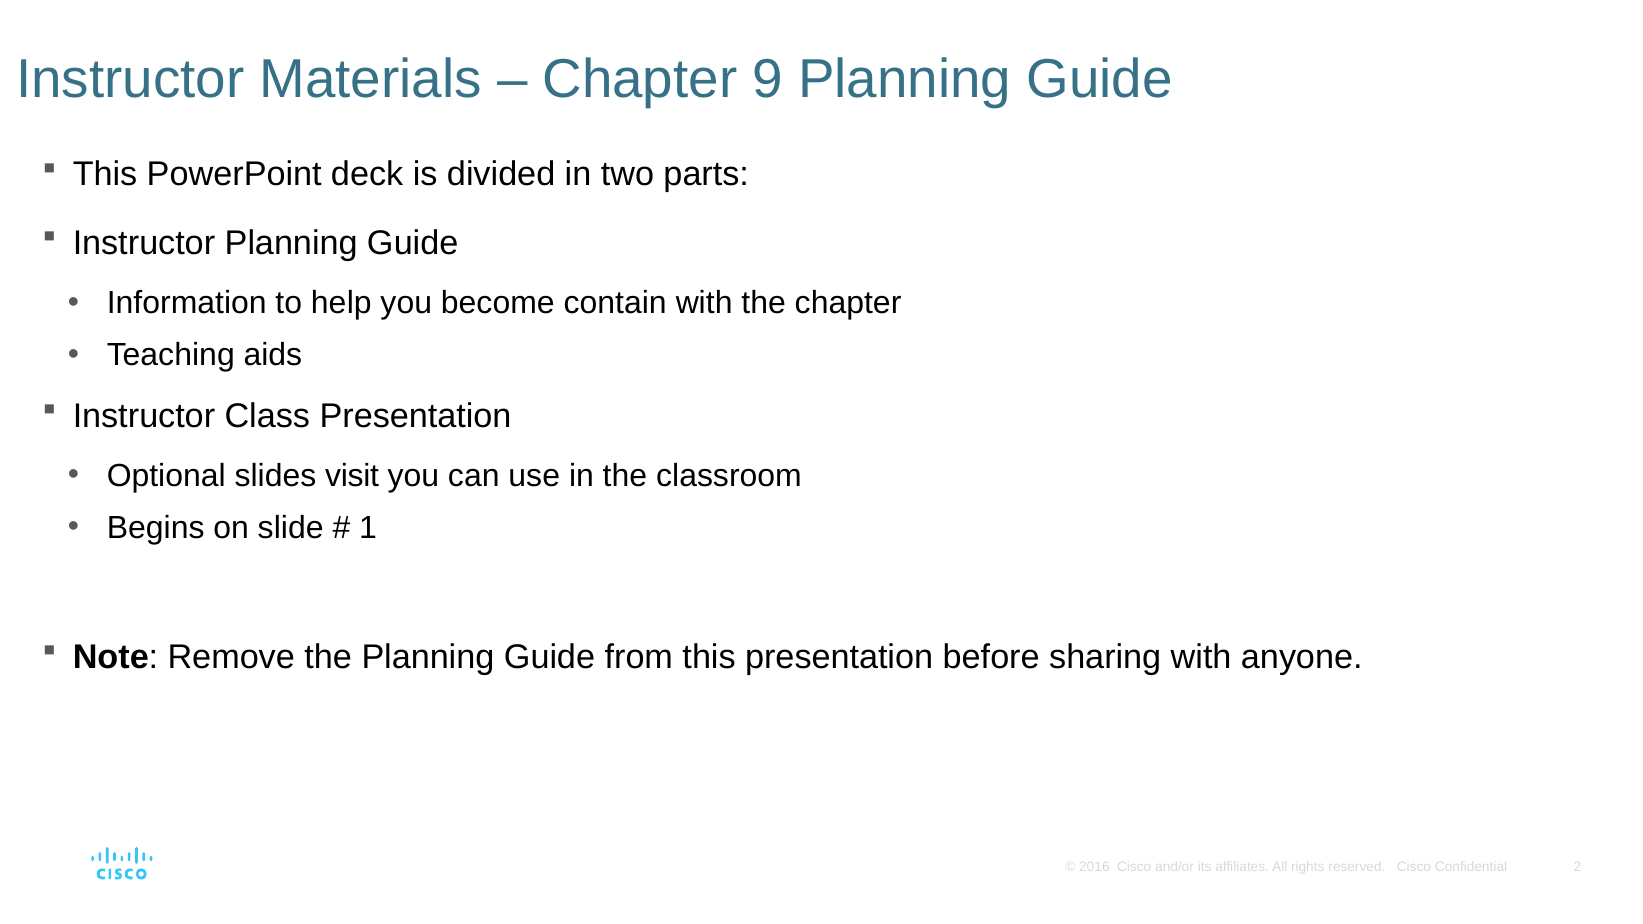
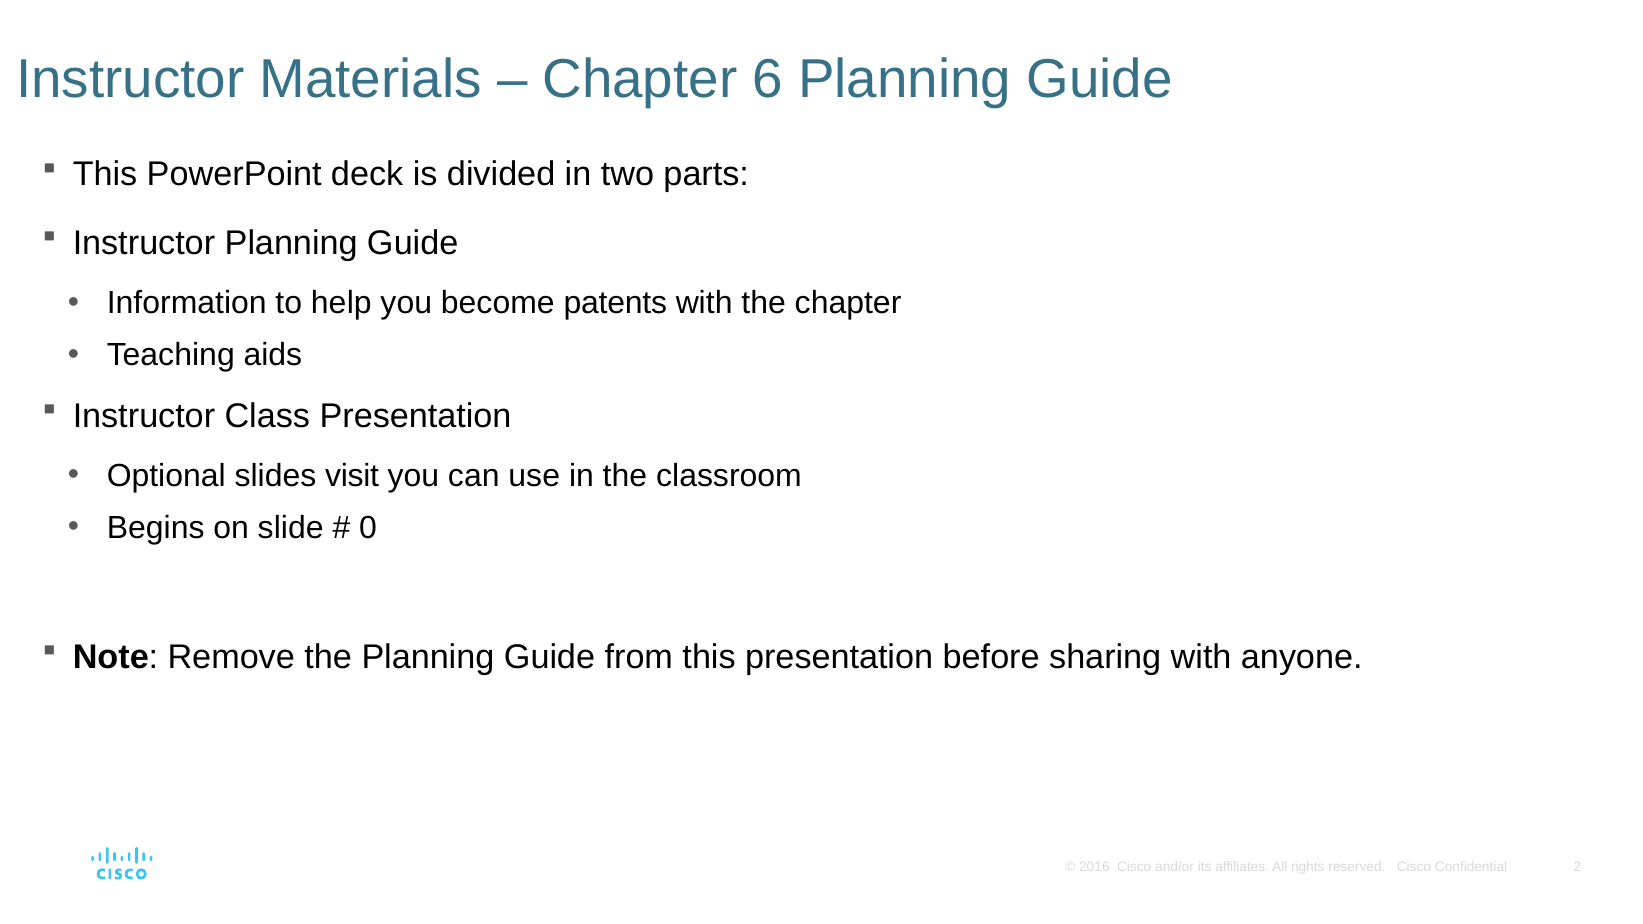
9: 9 -> 6
contain: contain -> patents
1: 1 -> 0
